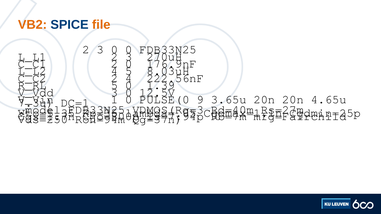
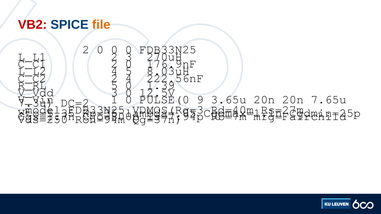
VB2 colour: orange -> red
3 at (100, 50): 3 -> 0
4.65u: 4.65u -> 7.65u
DC=1: DC=1 -> DC=2
